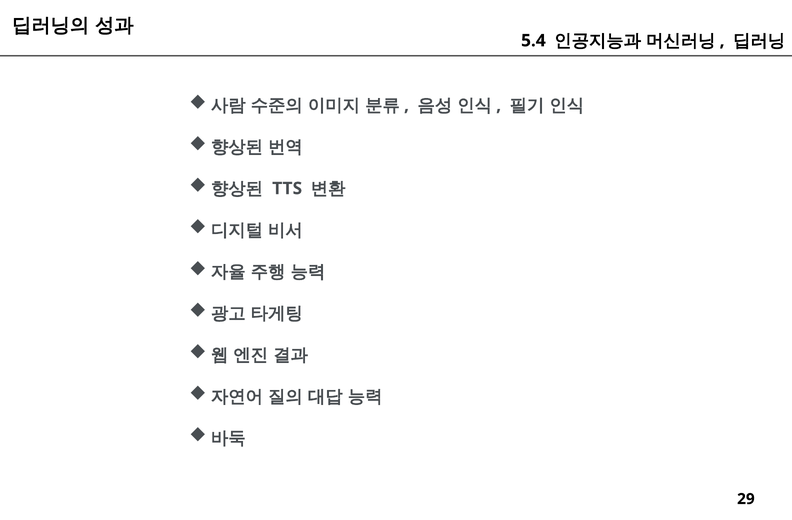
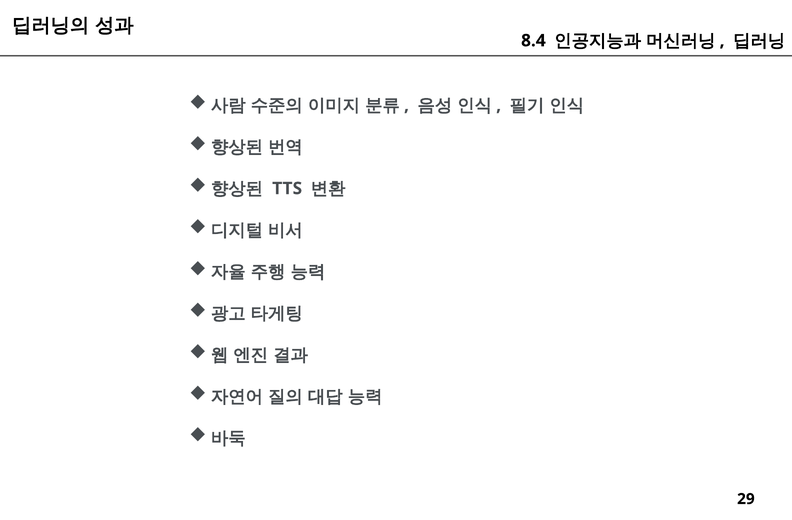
5.4: 5.4 -> 8.4
